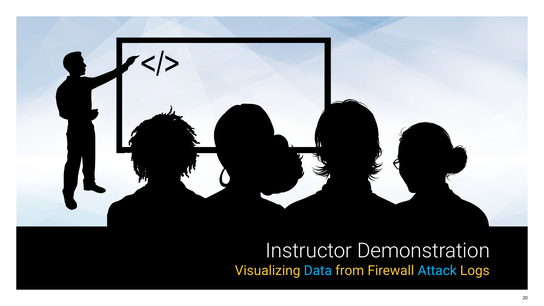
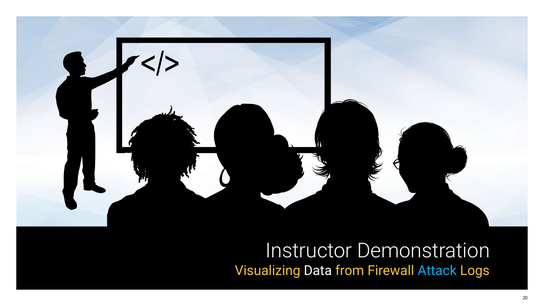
Data colour: light blue -> white
